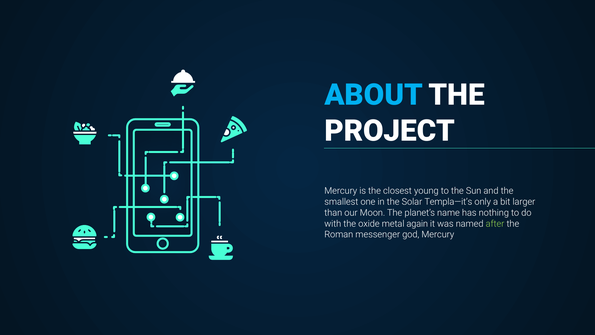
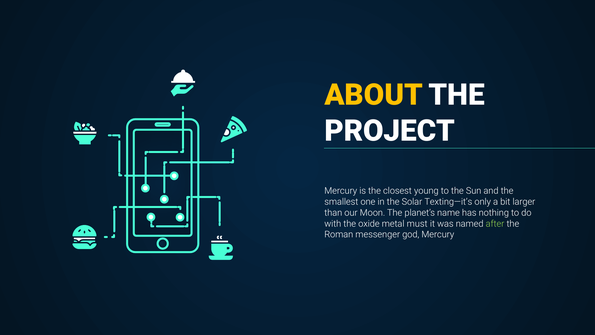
ABOUT colour: light blue -> yellow
Templa—it’s: Templa—it’s -> Texting—it’s
again: again -> must
